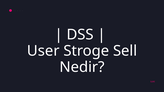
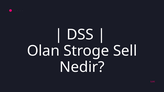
User: User -> Olan
